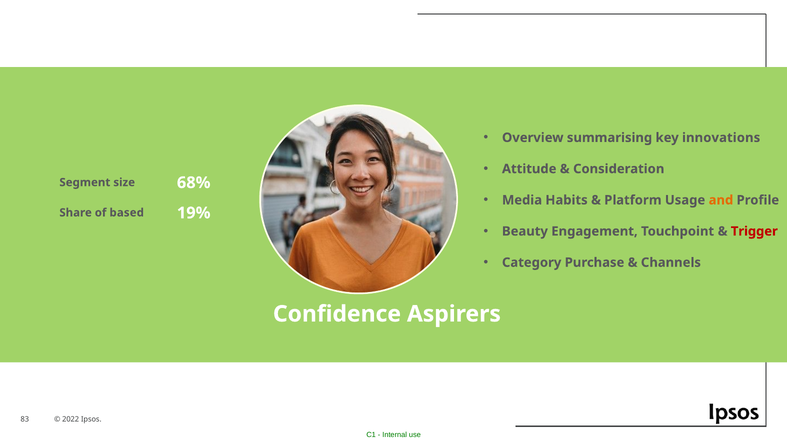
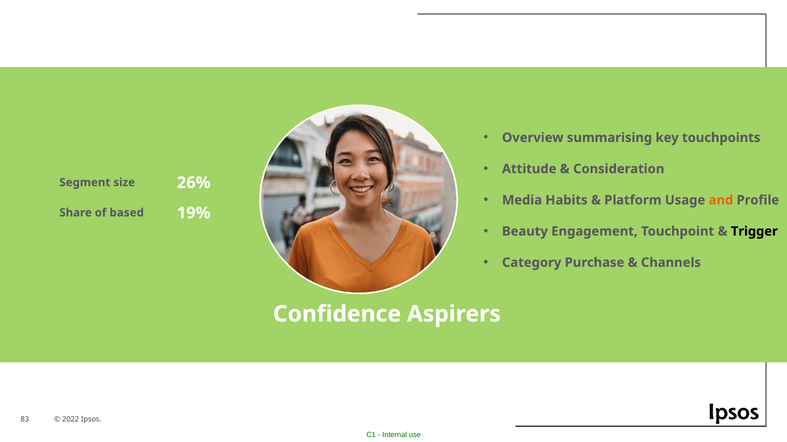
innovations: innovations -> touchpoints
68%: 68% -> 26%
Trigger colour: red -> black
